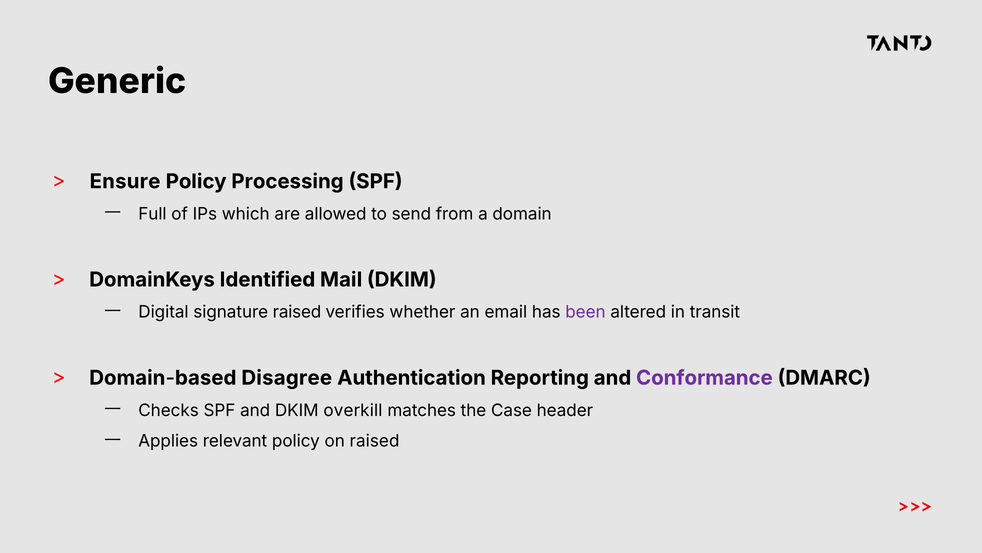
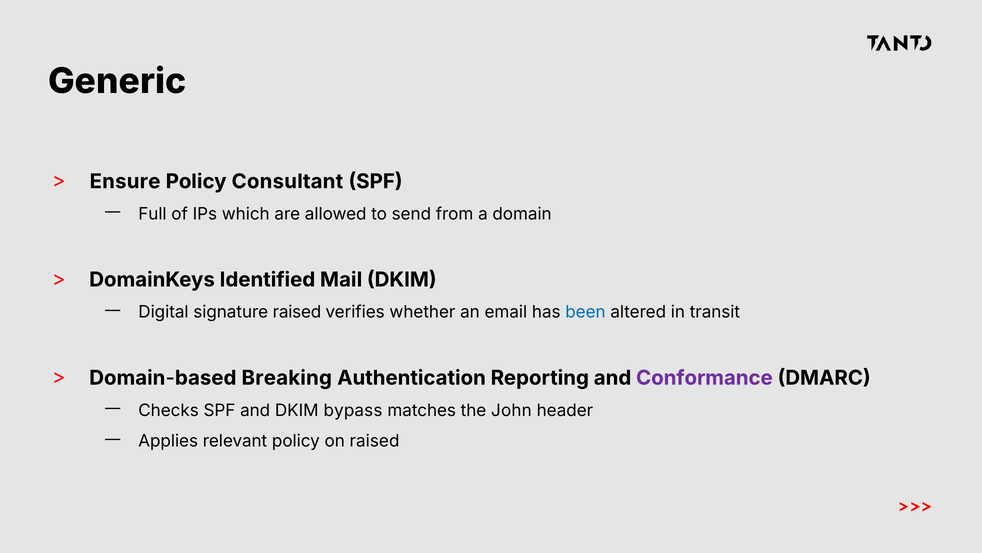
Processing: Processing -> Consultant
been colour: purple -> blue
Disagree: Disagree -> Breaking
overkill: overkill -> bypass
Case: Case -> John
